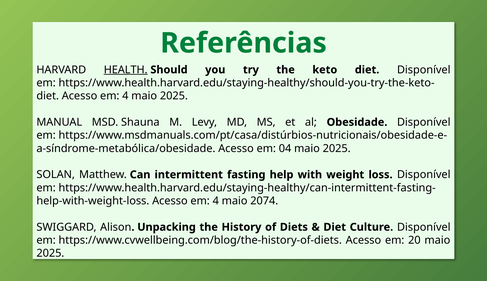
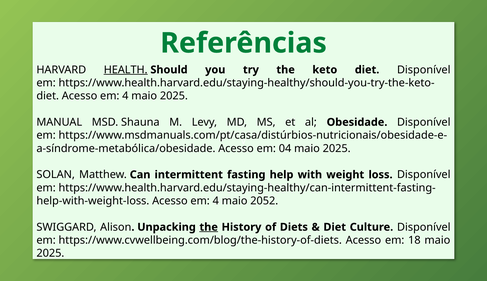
2074: 2074 -> 2052
the at (209, 227) underline: none -> present
20: 20 -> 18
